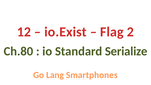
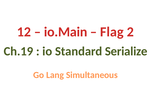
io.Exist: io.Exist -> io.Main
Ch.80: Ch.80 -> Ch.19
Smartphones: Smartphones -> Simultaneous
